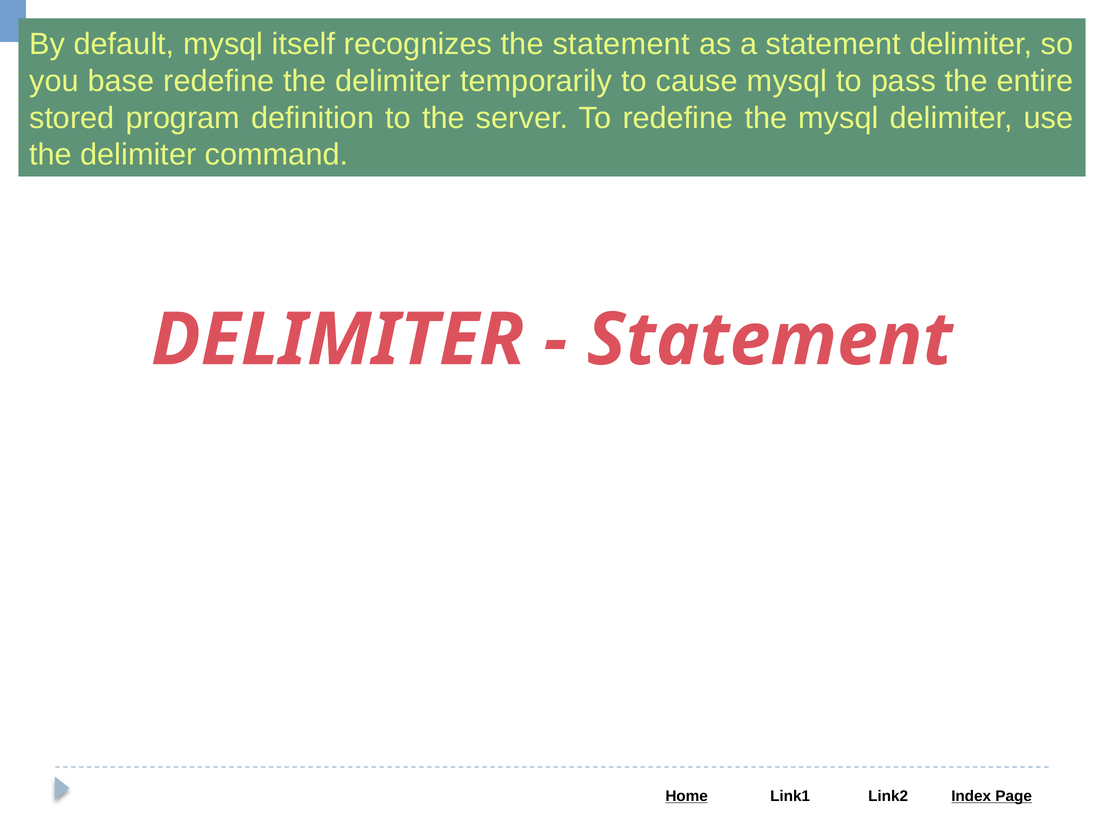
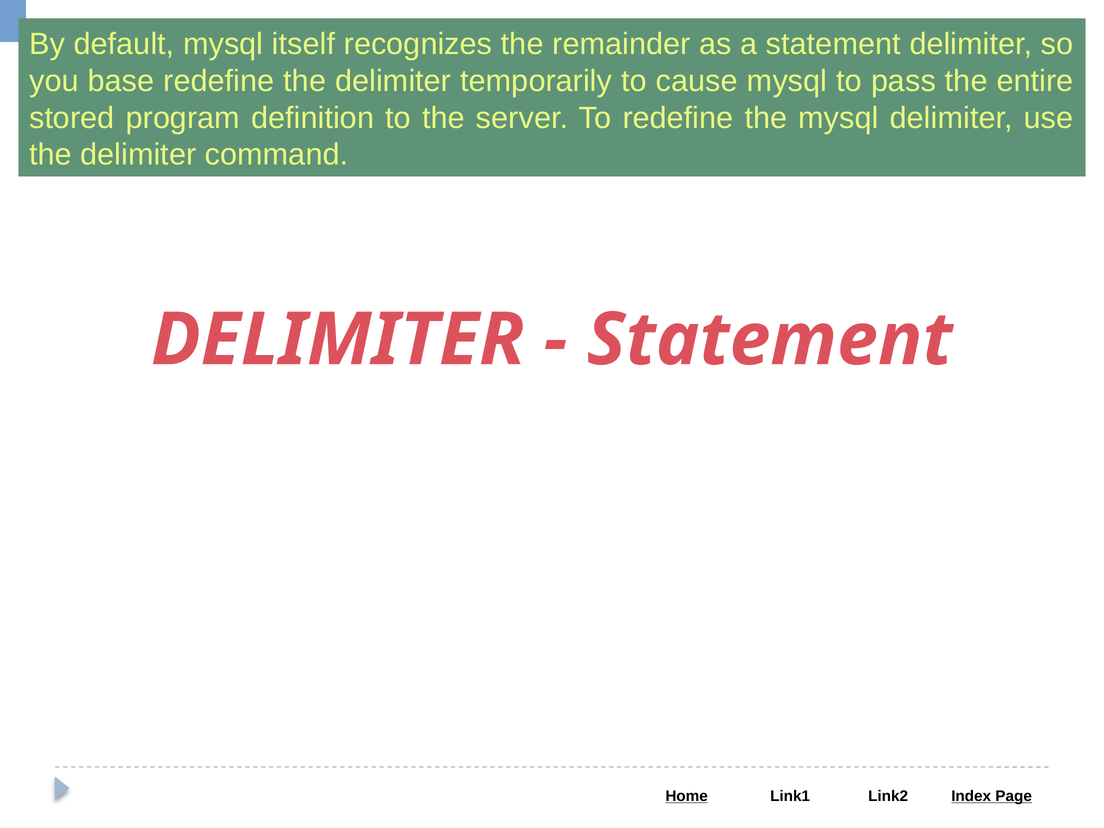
the statement: statement -> remainder
